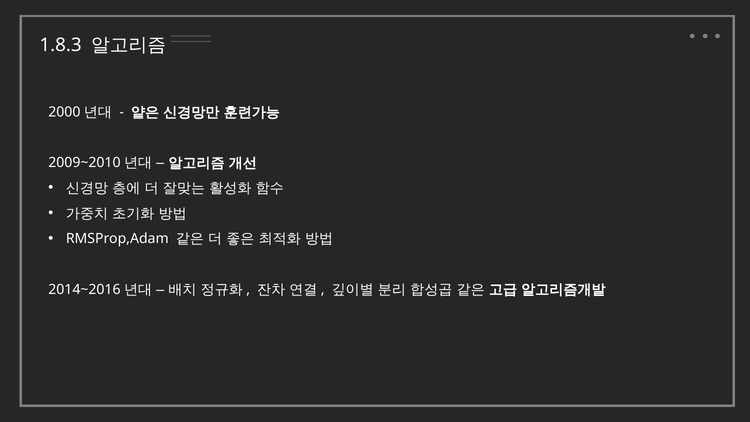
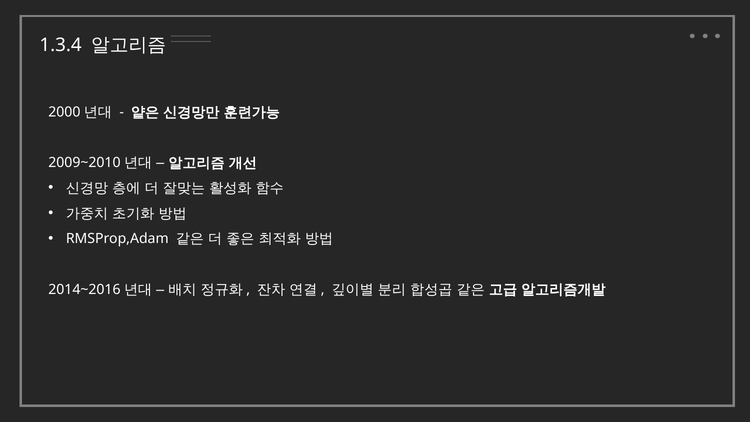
1.8.3: 1.8.3 -> 1.3.4
